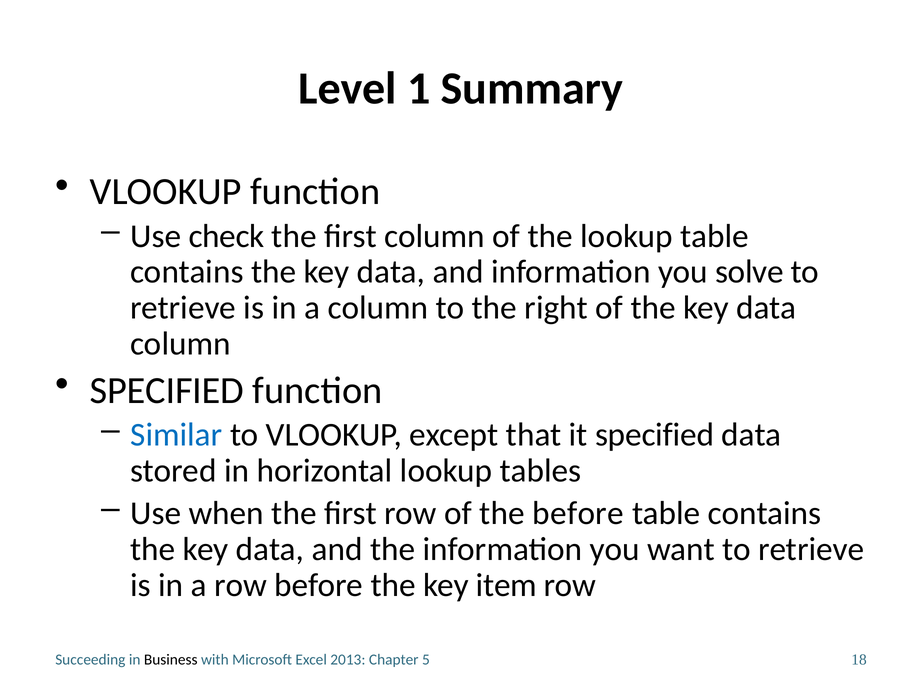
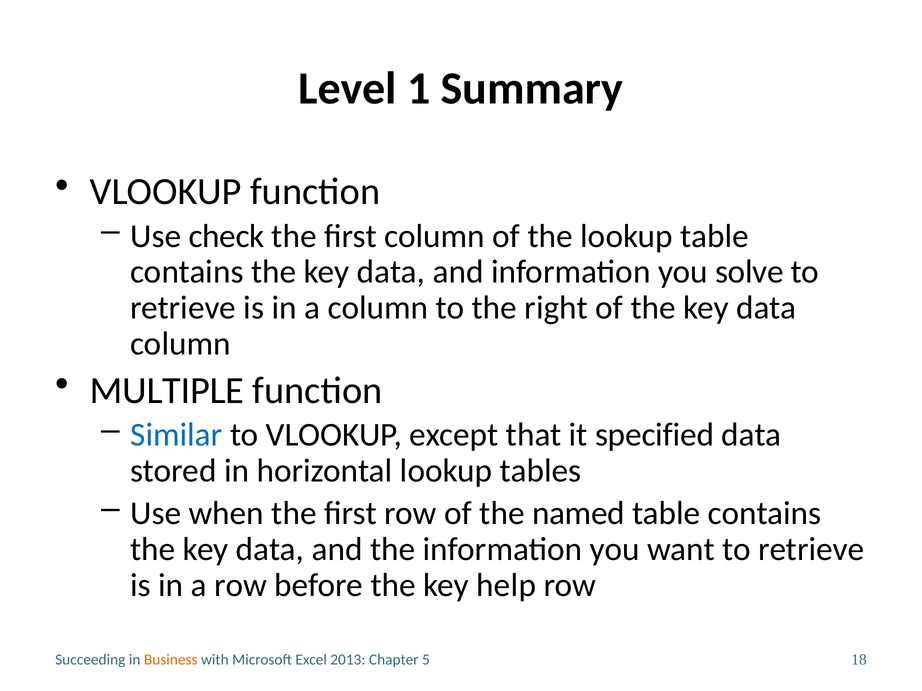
SPECIFIED at (167, 391): SPECIFIED -> MULTIPLE
the before: before -> named
item: item -> help
Business colour: black -> orange
